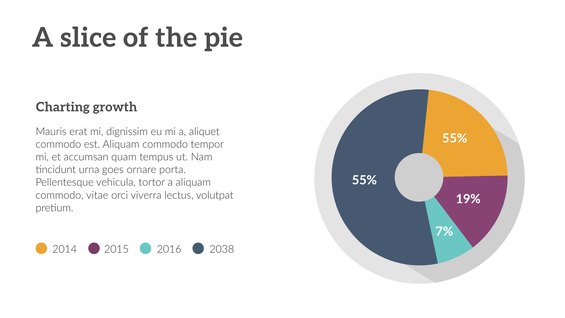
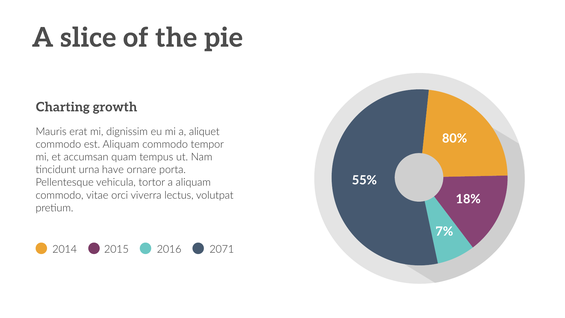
55% at (455, 138): 55% -> 80%
goes: goes -> have
19%: 19% -> 18%
2038: 2038 -> 2071
